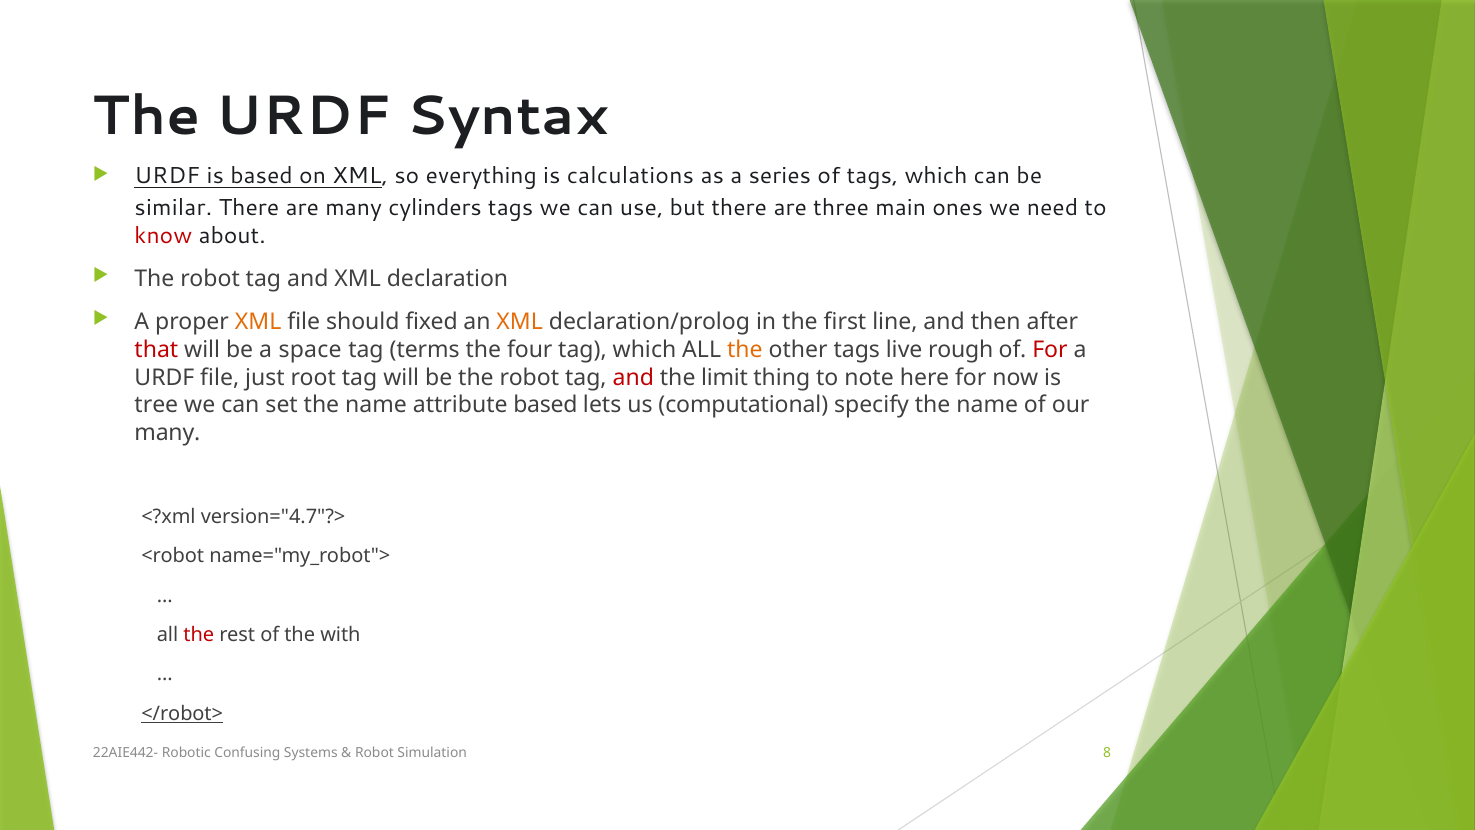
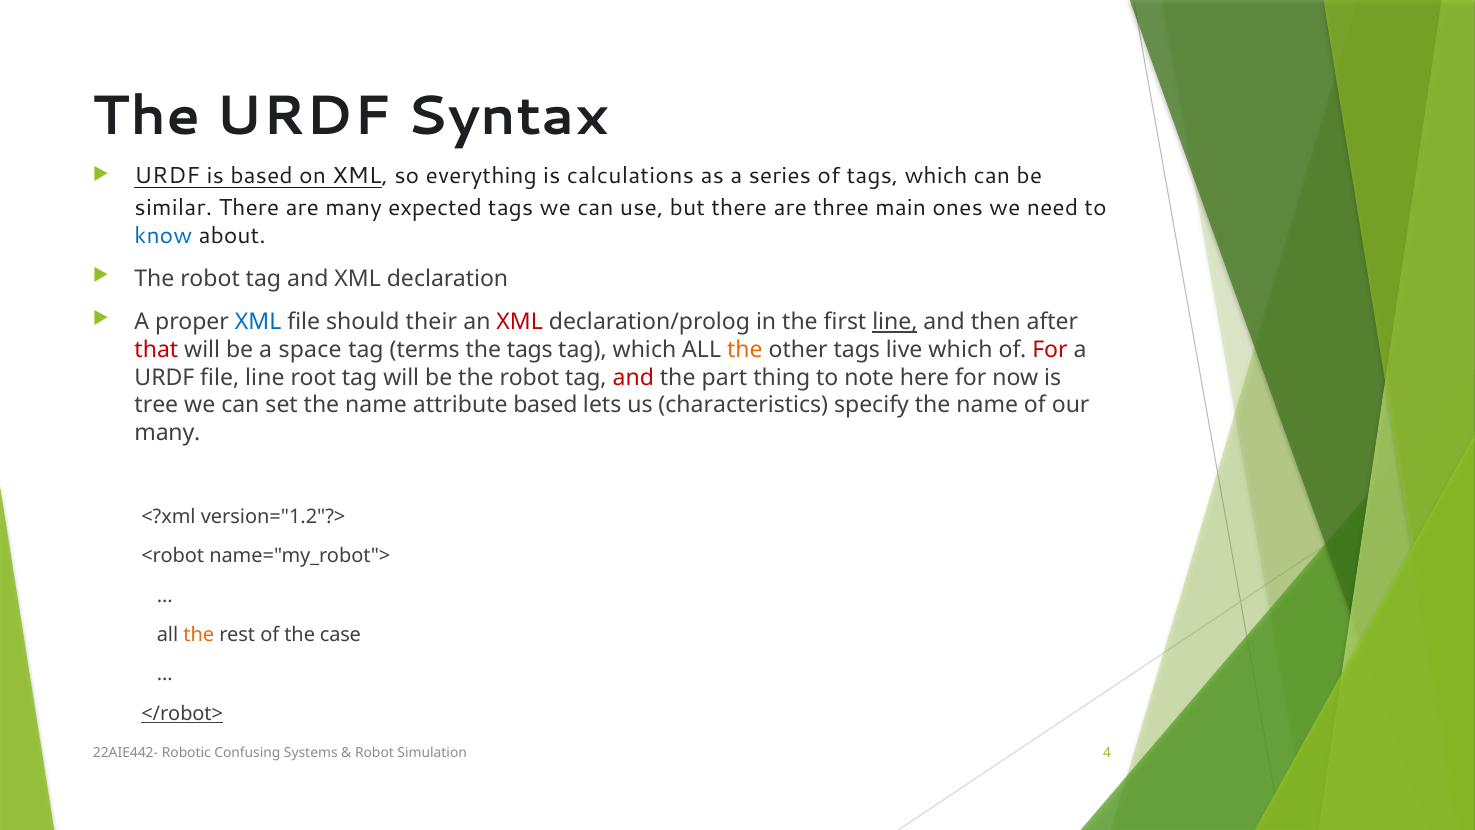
cylinders: cylinders -> expected
know colour: red -> blue
XML at (258, 322) colour: orange -> blue
fixed: fixed -> their
XML at (520, 322) colour: orange -> red
line at (895, 322) underline: none -> present
the four: four -> tags
live rough: rough -> which
file just: just -> line
limit: limit -> part
computational: computational -> characteristics
version="4.7"?>: version="4.7"?> -> version="1.2"?>
the at (199, 635) colour: red -> orange
with: with -> case
8: 8 -> 4
